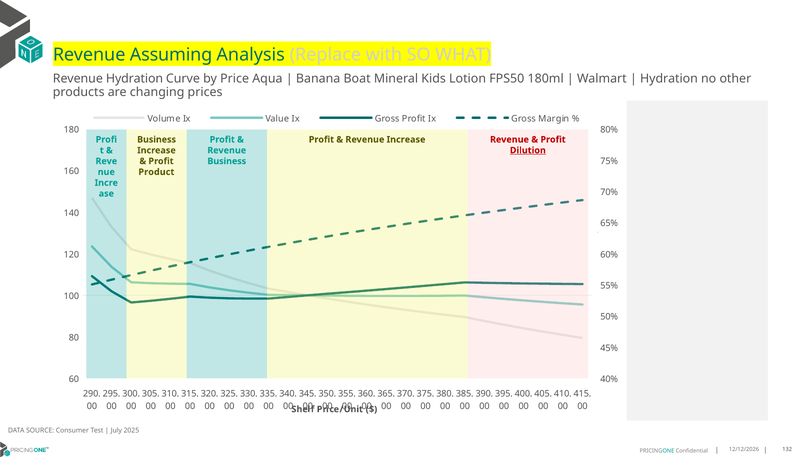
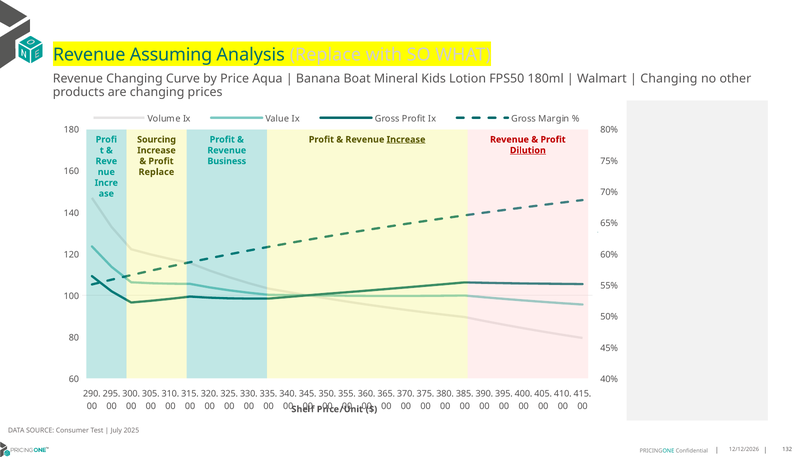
Revenue Hydration: Hydration -> Changing
Hydration at (669, 79): Hydration -> Changing
Business at (157, 139): Business -> Sourcing
Increase at (406, 139) underline: none -> present
Product at (156, 172): Product -> Replace
